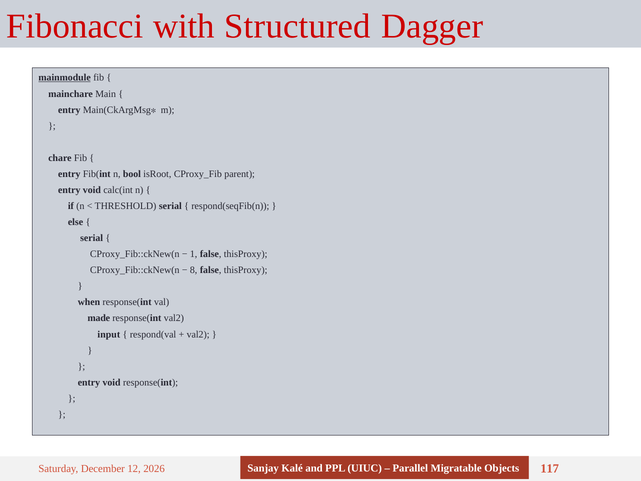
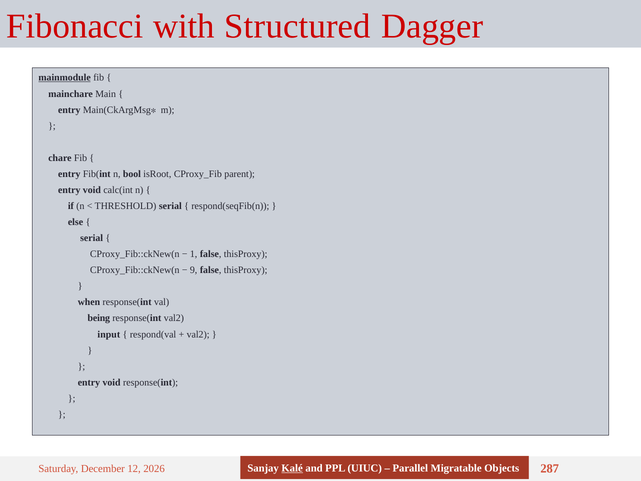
8: 8 -> 9
made: made -> being
Kalé underline: none -> present
117: 117 -> 287
